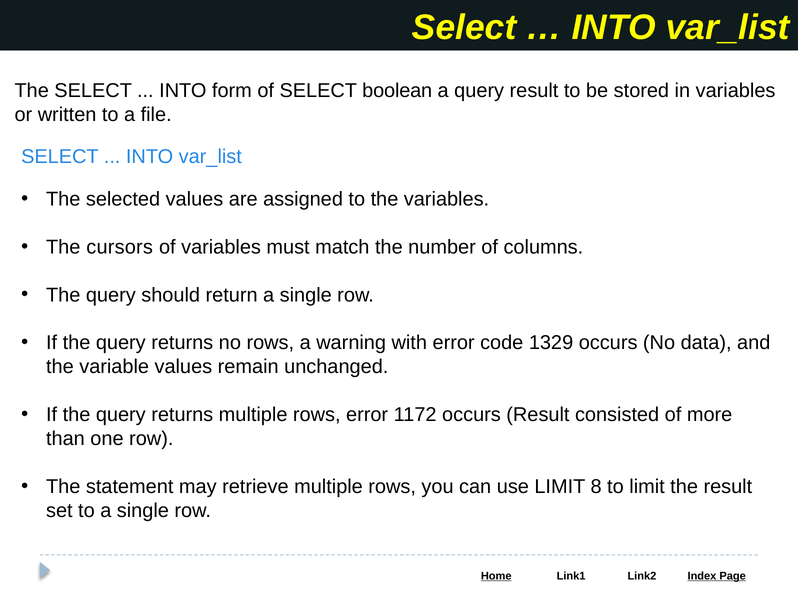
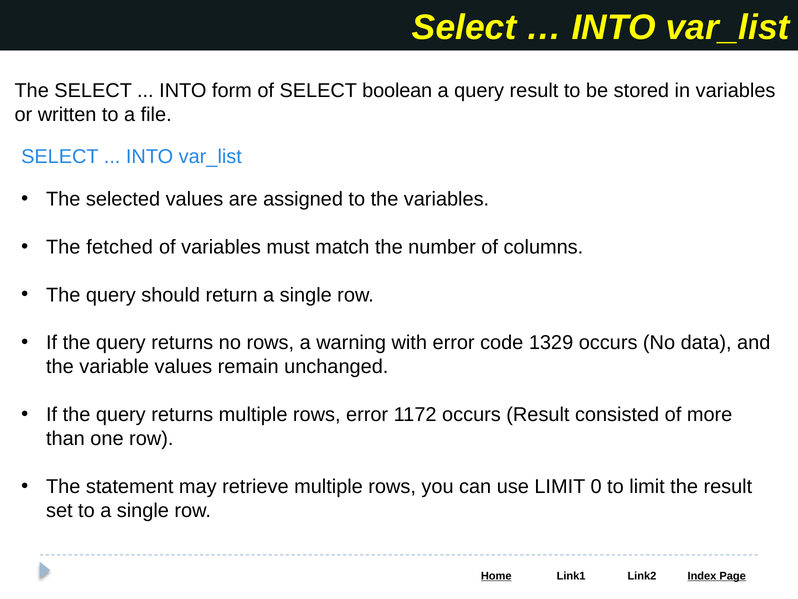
cursors: cursors -> fetched
8: 8 -> 0
